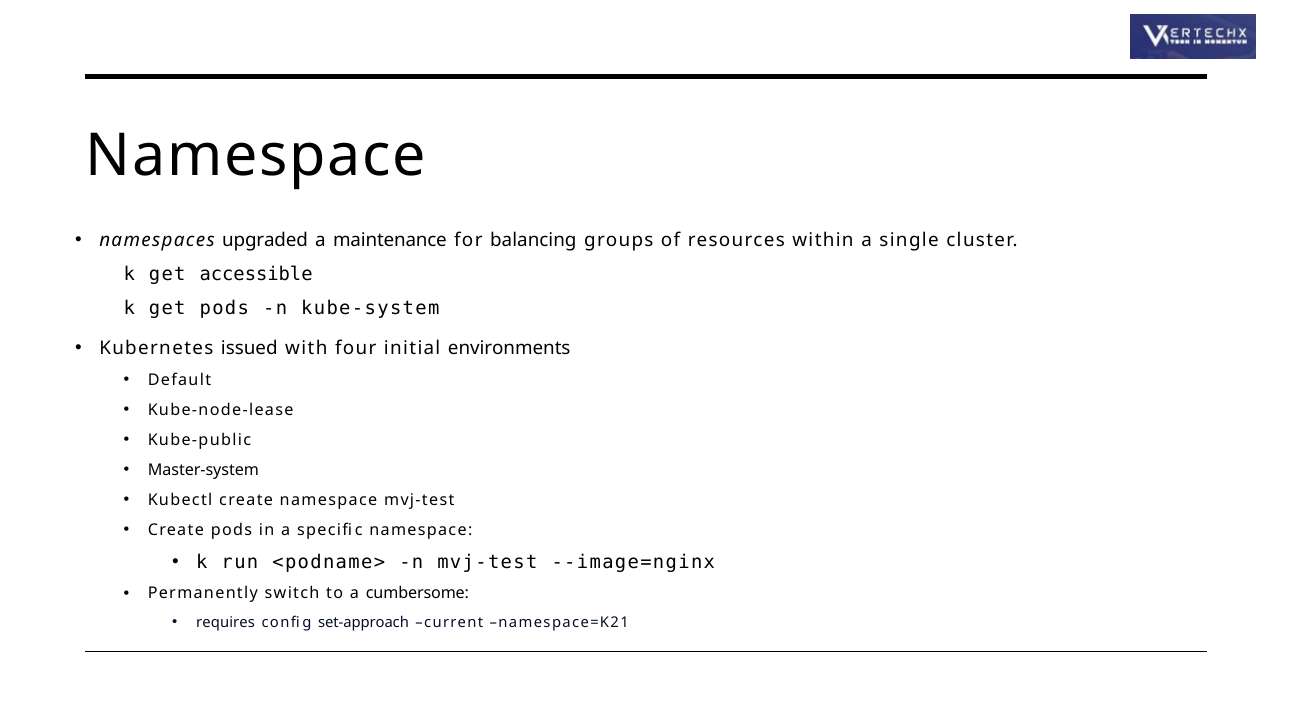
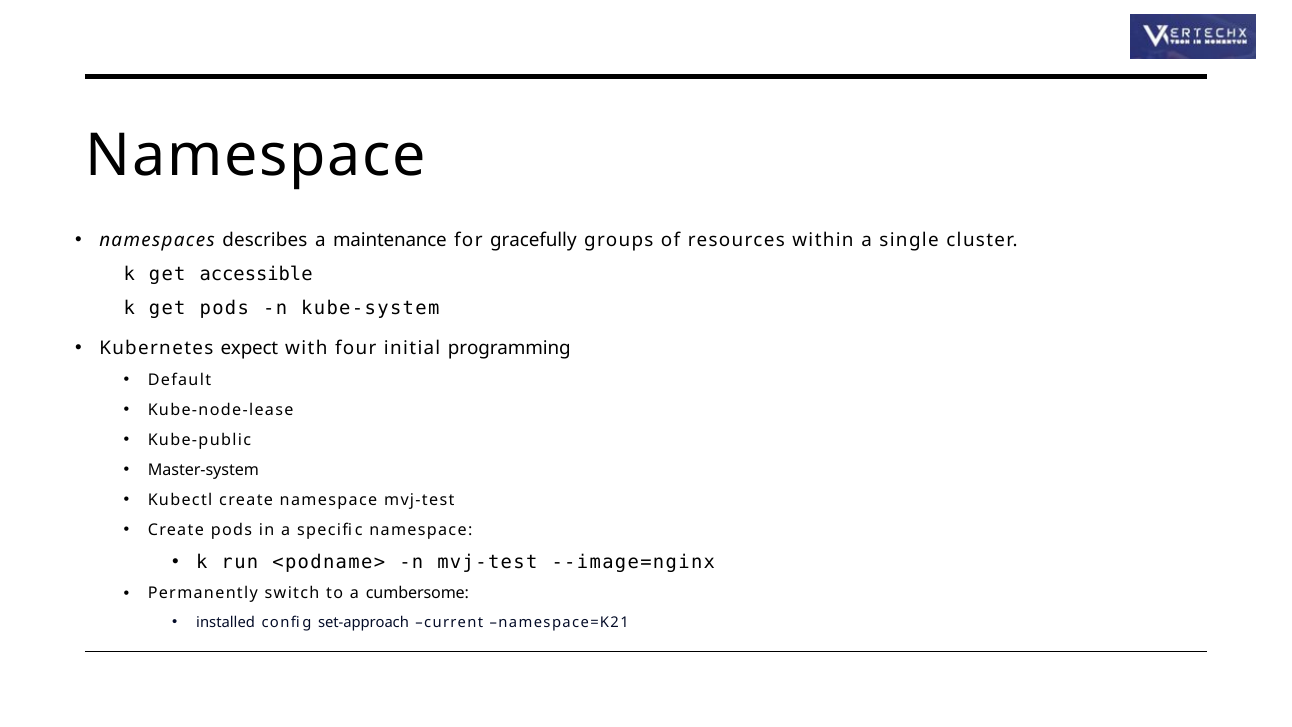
upgraded: upgraded -> describes
balancing: balancing -> gracefully
issued: issued -> expect
environments: environments -> programming
requires: requires -> installed
